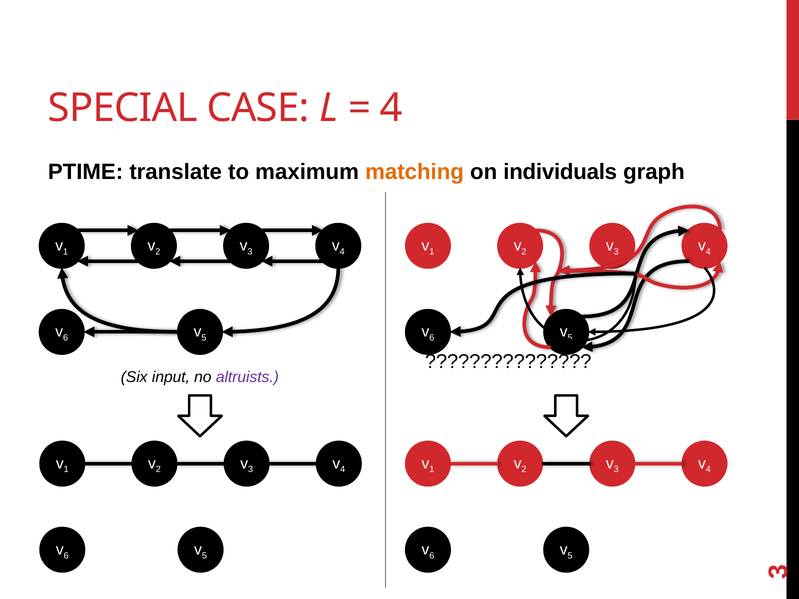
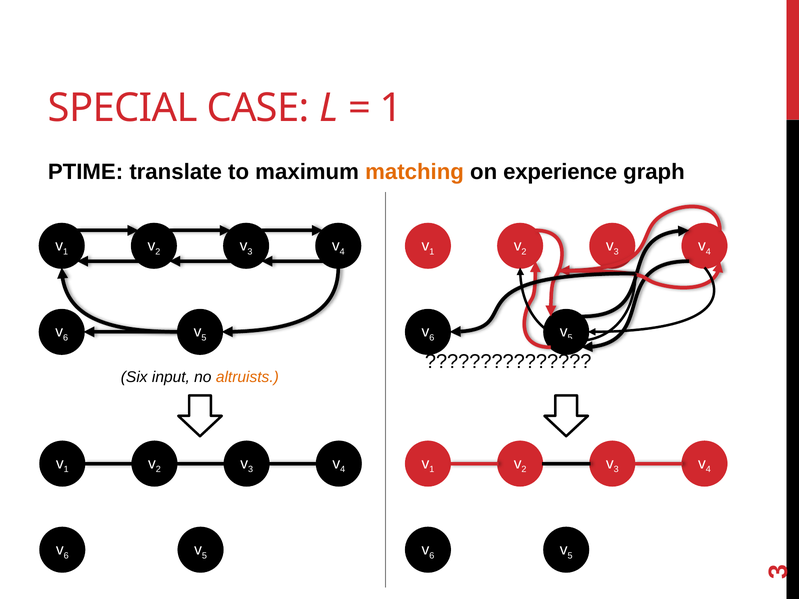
4 at (391, 108): 4 -> 1
individuals: individuals -> experience
altruists colour: purple -> orange
